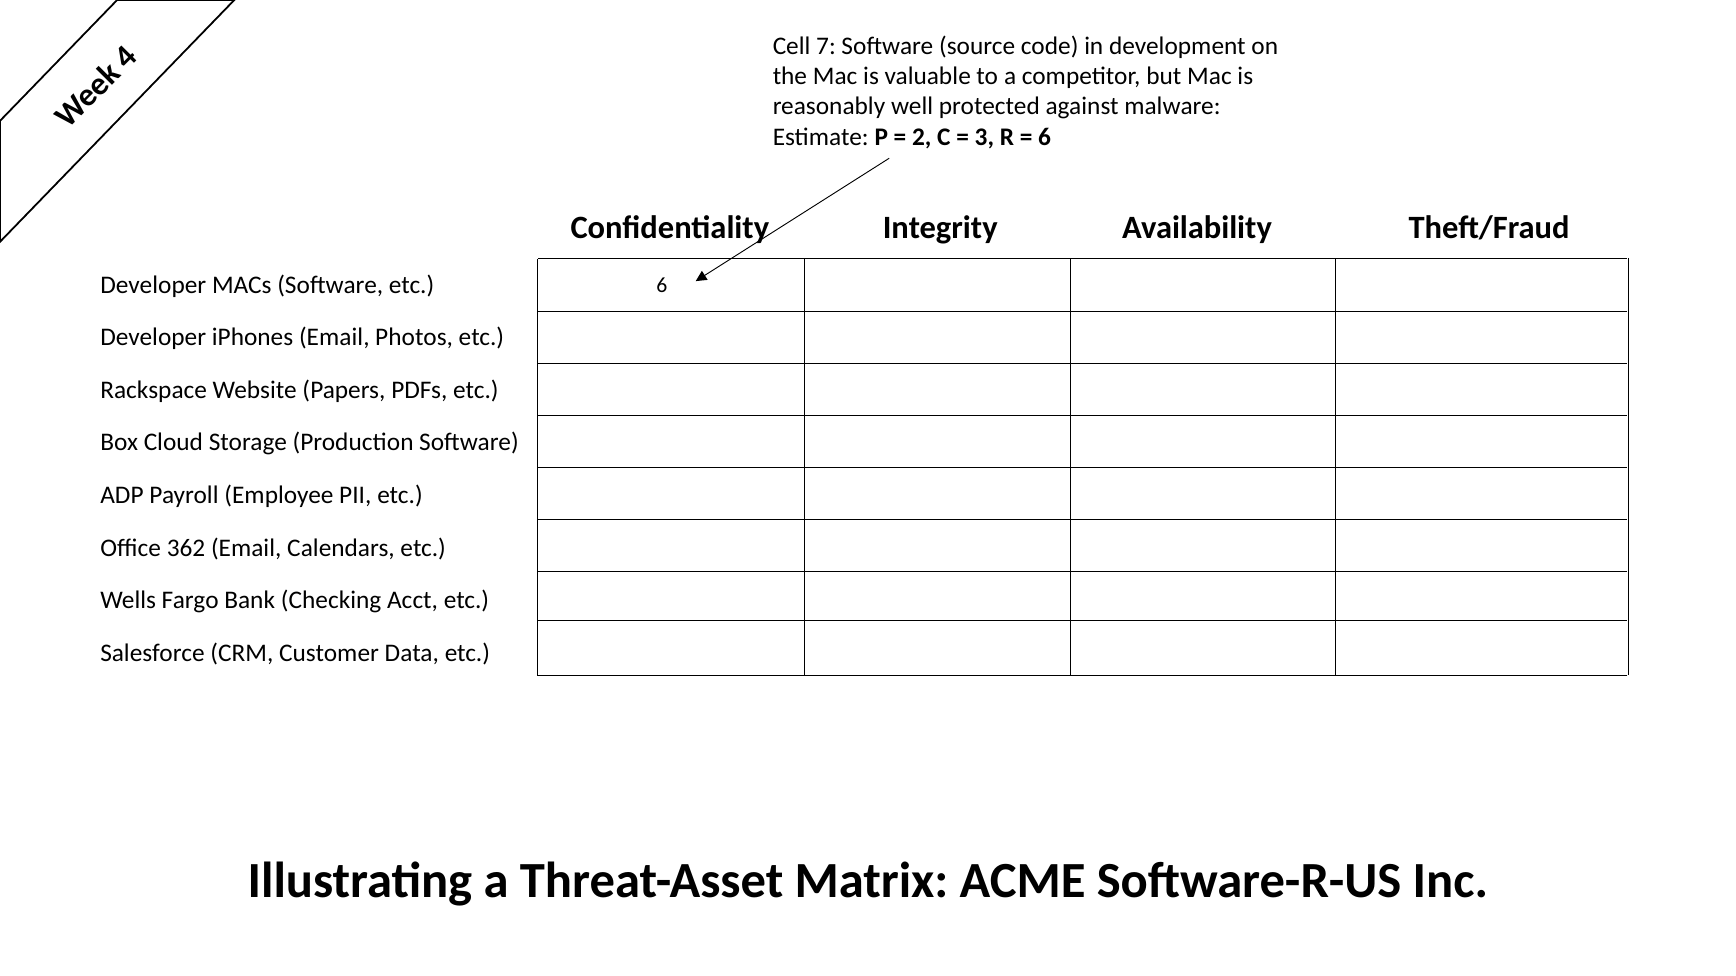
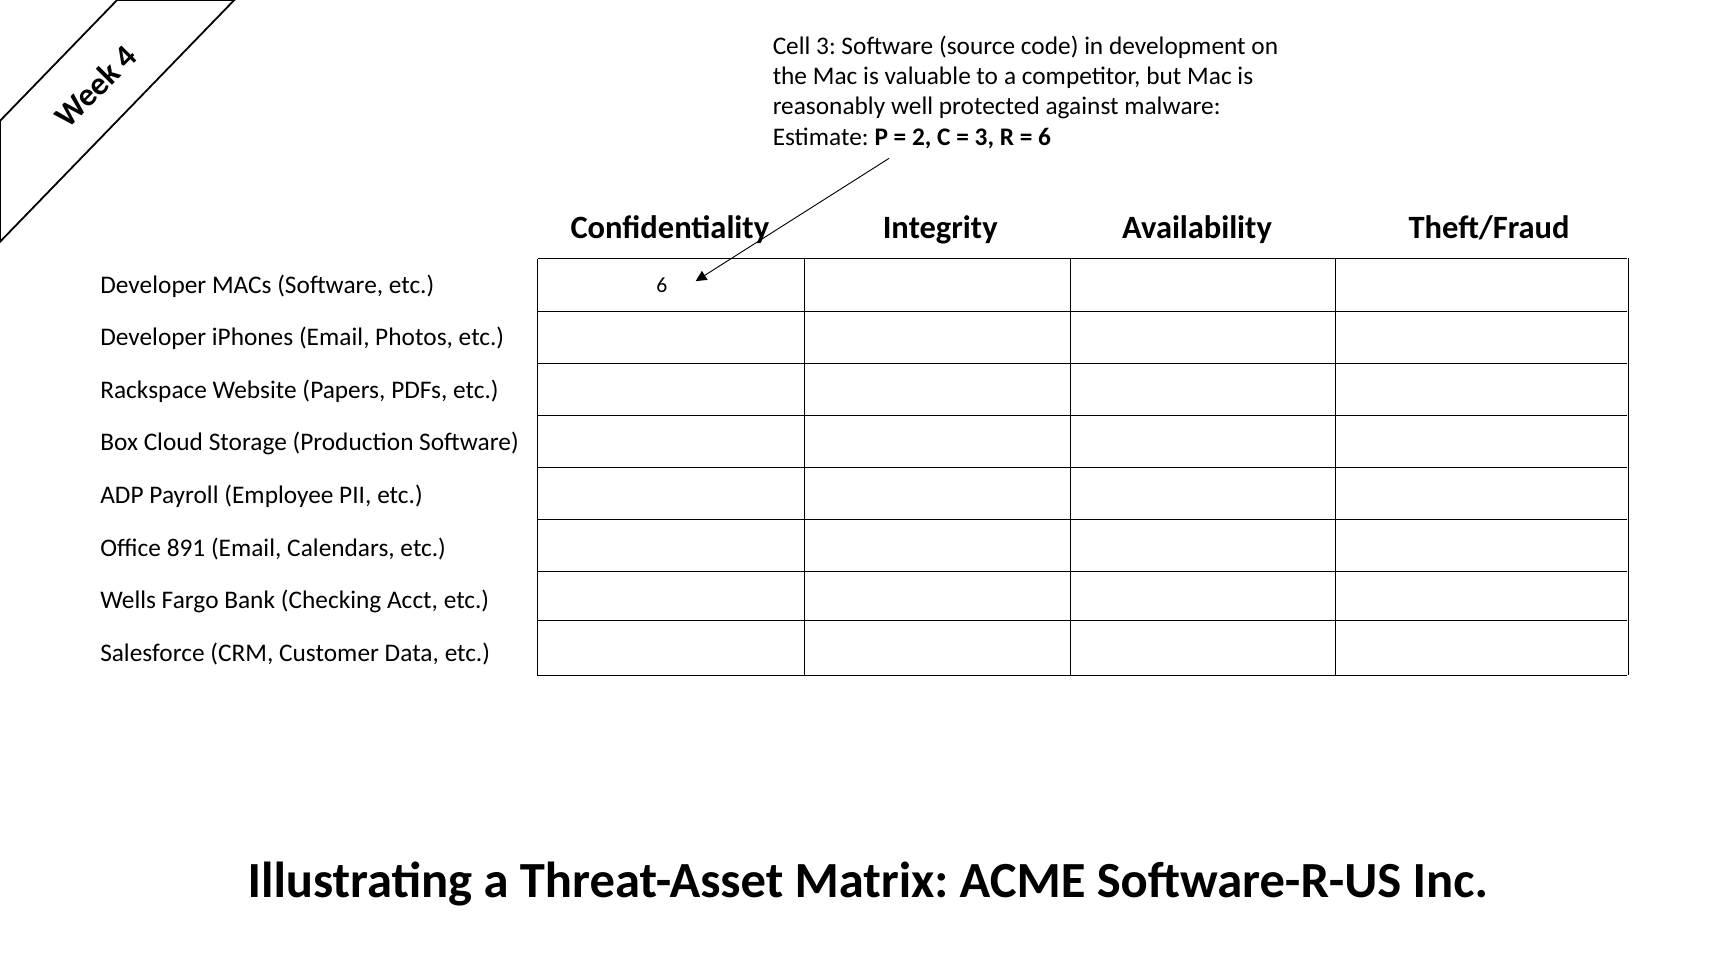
Cell 7: 7 -> 3
362: 362 -> 891
